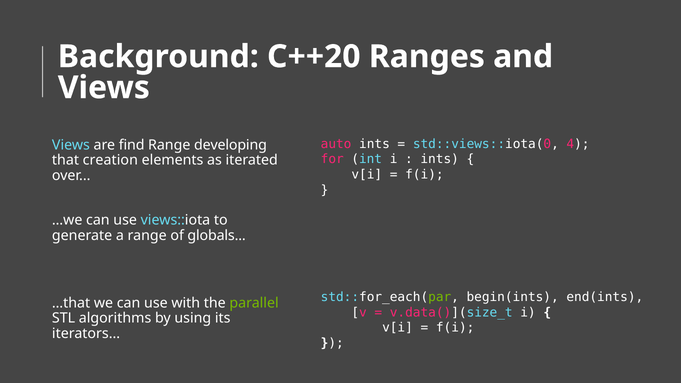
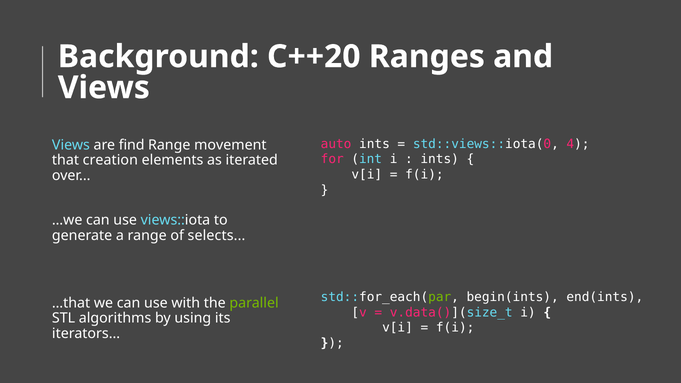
developing: developing -> movement
globals: globals -> selects
